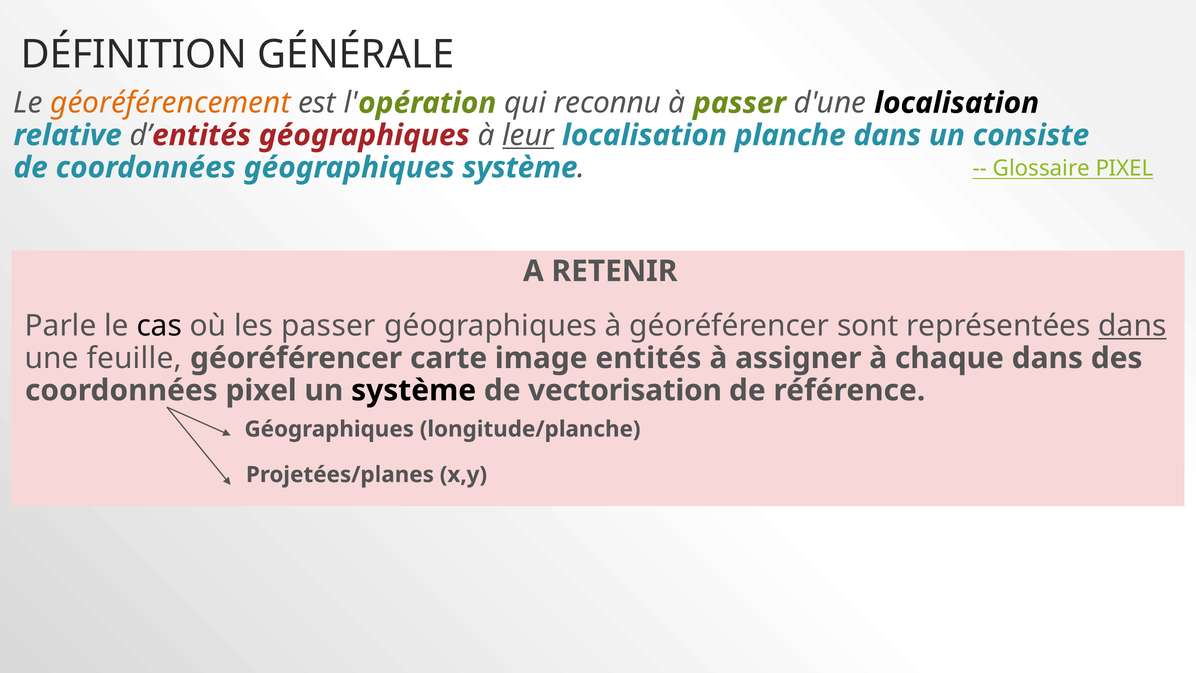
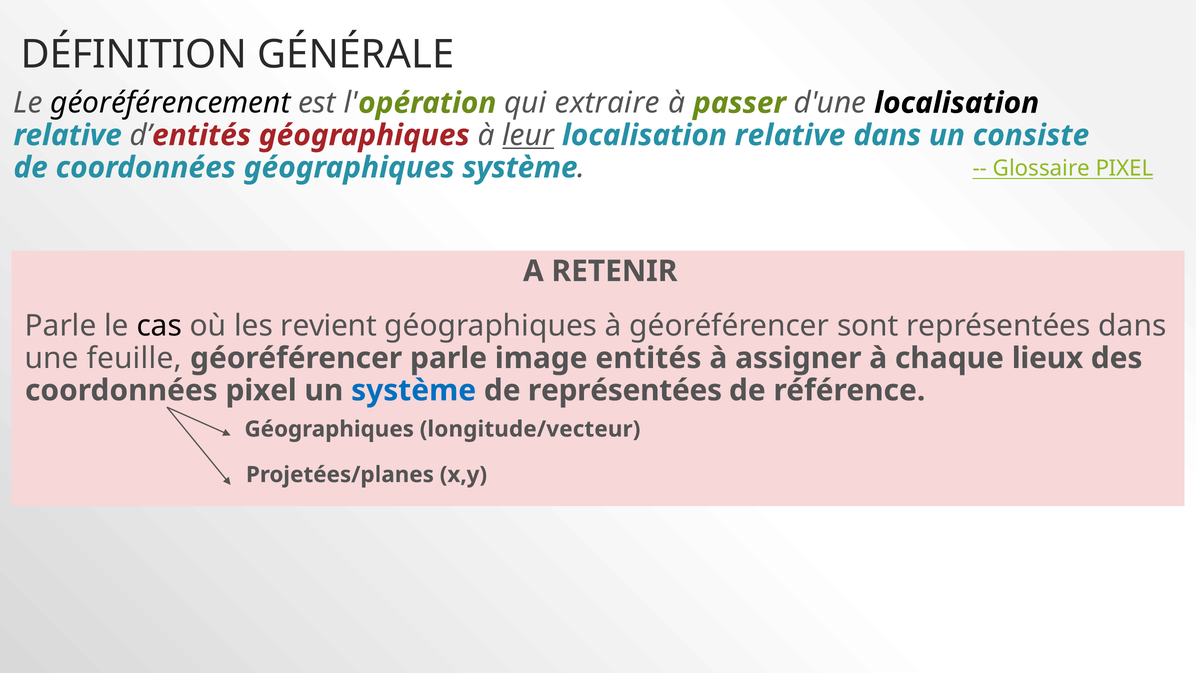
géoréférencement colour: orange -> black
reconnu: reconnu -> extraire
planche at (790, 135): planche -> relative
les passer: passer -> revient
dans at (1132, 326) underline: present -> none
géoréférencer carte: carte -> parle
chaque dans: dans -> lieux
système at (414, 390) colour: black -> blue
de vectorisation: vectorisation -> représentées
longitude/planche: longitude/planche -> longitude/vecteur
